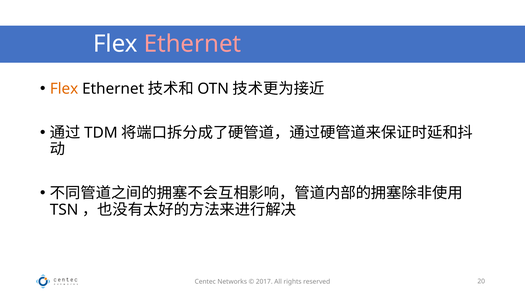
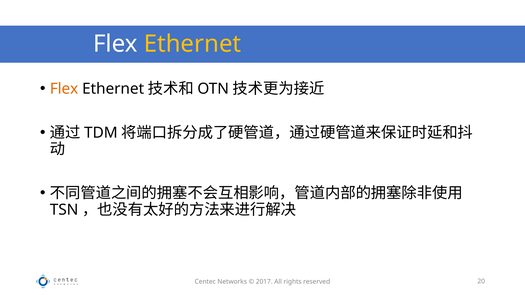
Ethernet at (193, 44) colour: pink -> yellow
